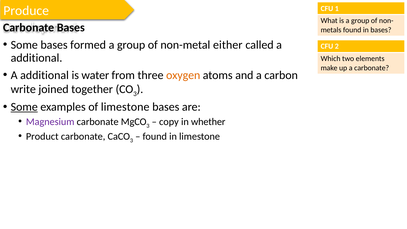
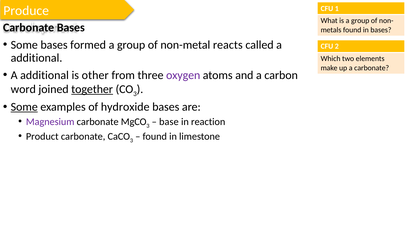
either: either -> reacts
water: water -> other
oxygen colour: orange -> purple
write: write -> word
together underline: none -> present
of limestone: limestone -> hydroxide
copy: copy -> base
whether: whether -> reaction
